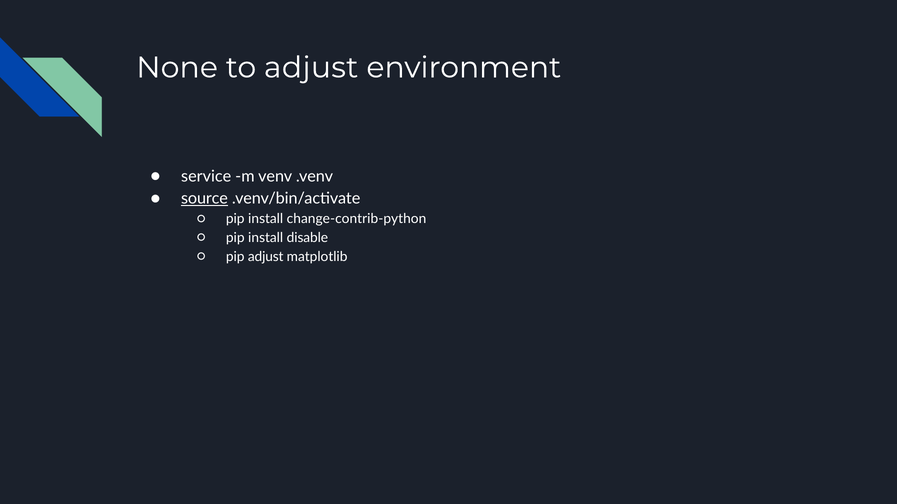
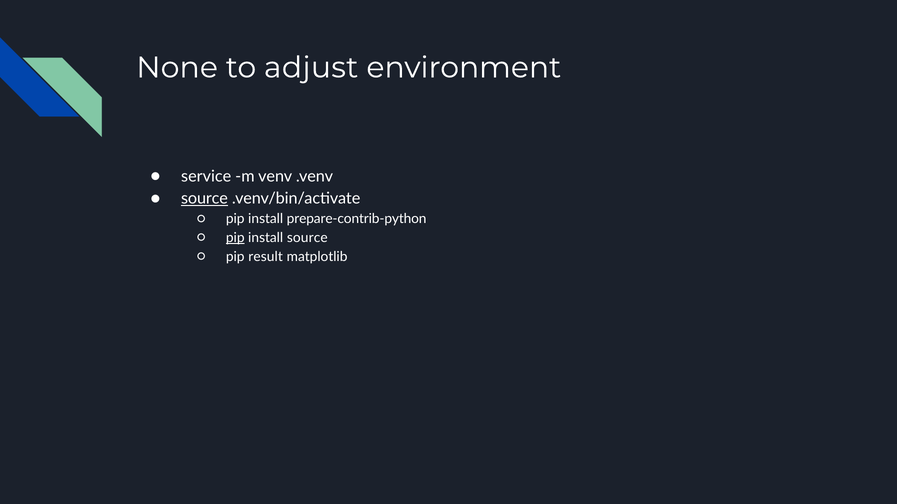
change-contrib-python: change-contrib-python -> prepare-contrib-python
pip at (235, 238) underline: none -> present
install disable: disable -> source
pip adjust: adjust -> result
